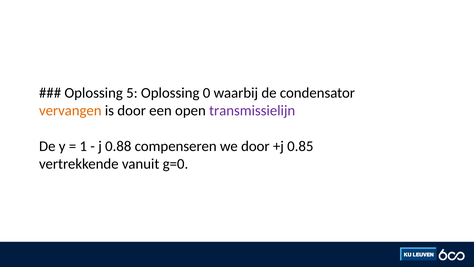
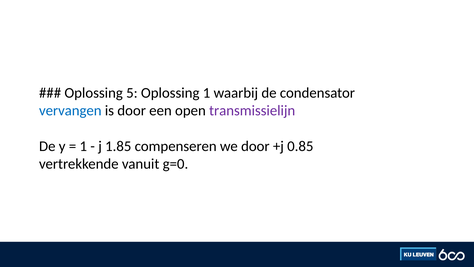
Oplossing 0: 0 -> 1
vervangen colour: orange -> blue
0.88: 0.88 -> 1.85
